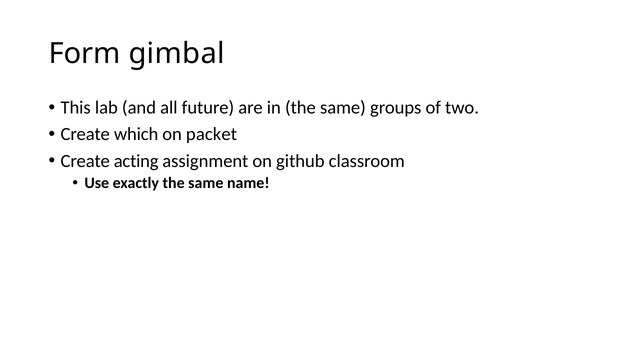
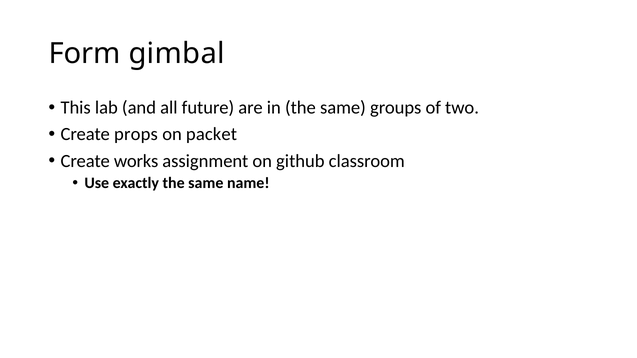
which: which -> props
acting: acting -> works
